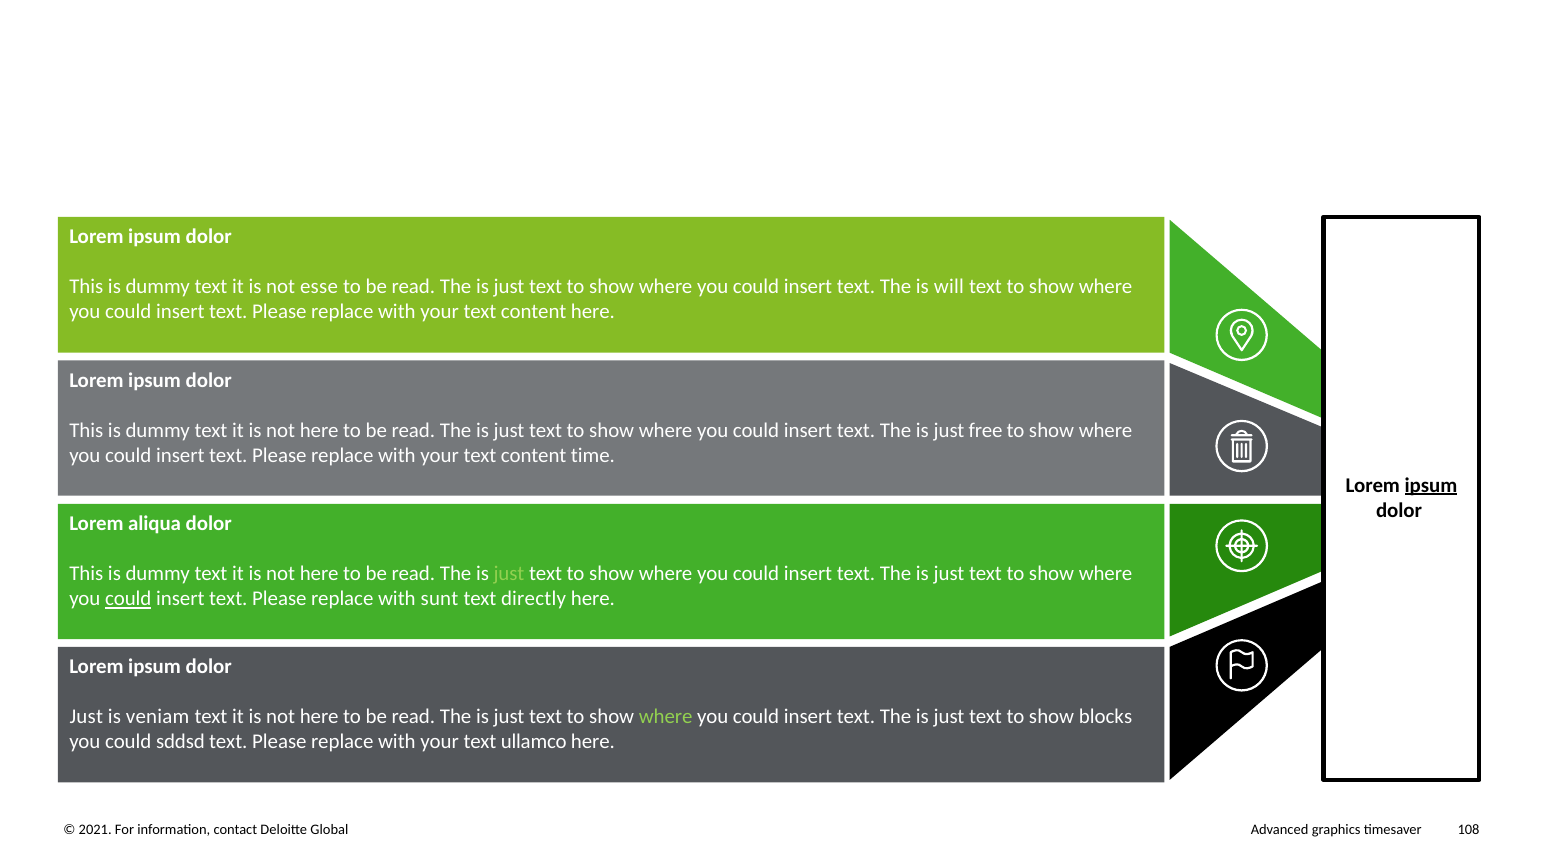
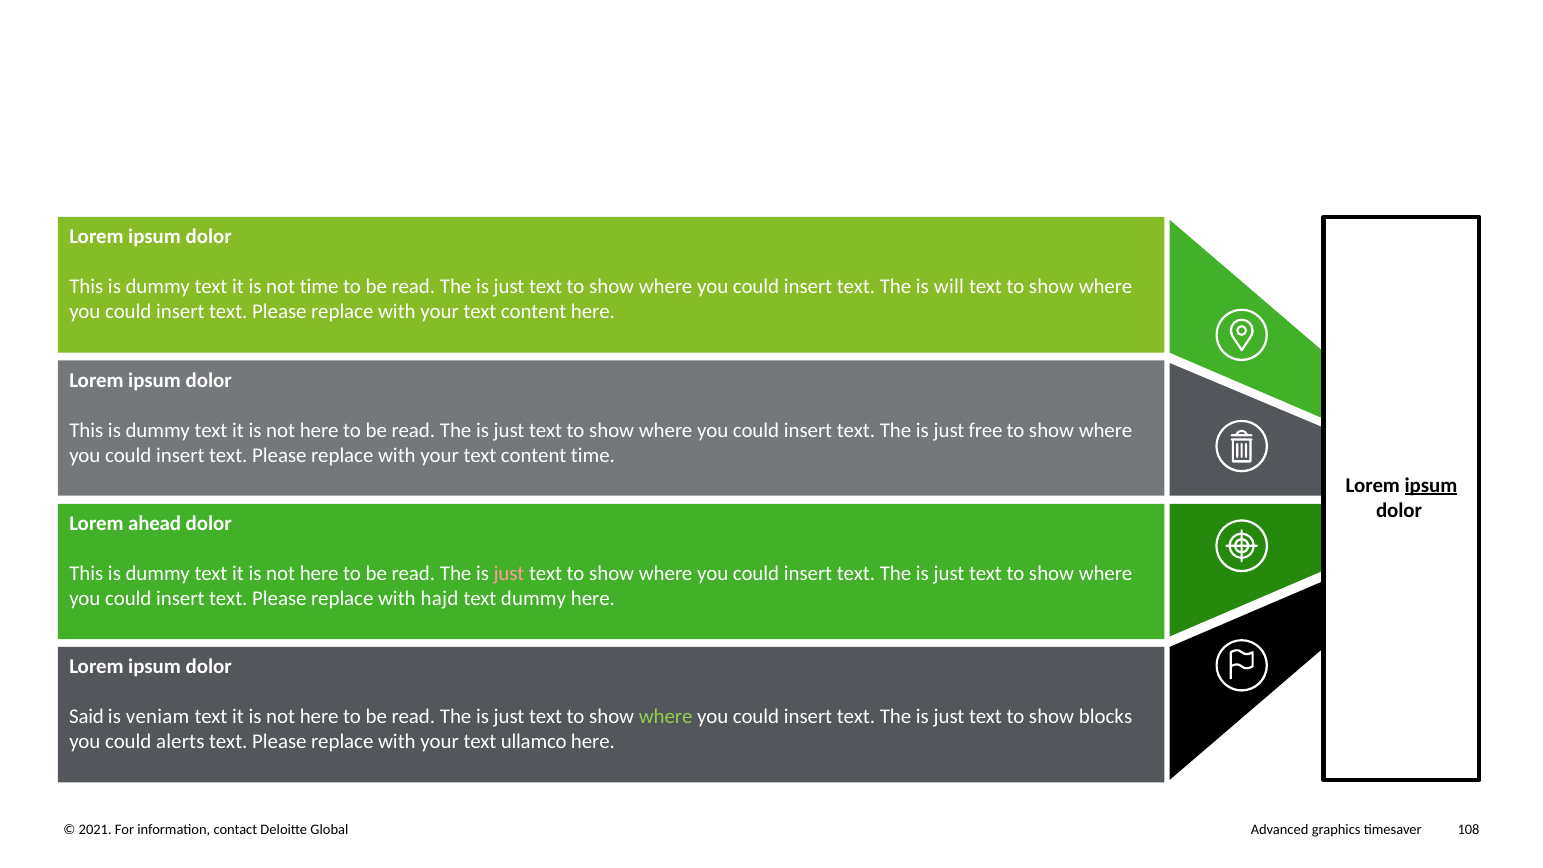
not esse: esse -> time
aliqua: aliqua -> ahead
just at (509, 574) colour: light green -> pink
could at (128, 599) underline: present -> none
sunt: sunt -> hajd
text directly: directly -> dummy
Just at (86, 717): Just -> Said
sddsd: sddsd -> alerts
